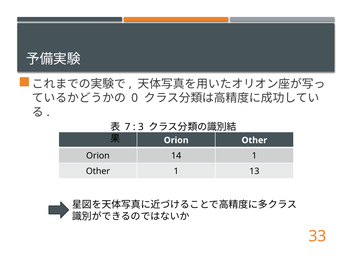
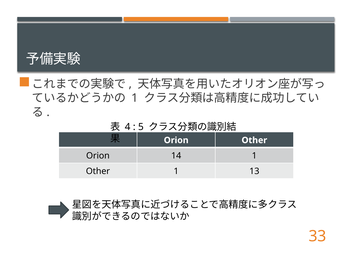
0 at (135, 98): 0 -> 1
7: 7 -> 4
3: 3 -> 5
